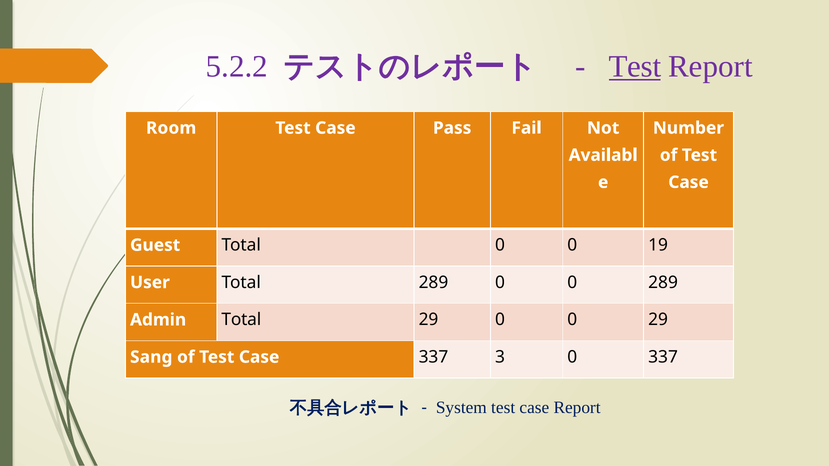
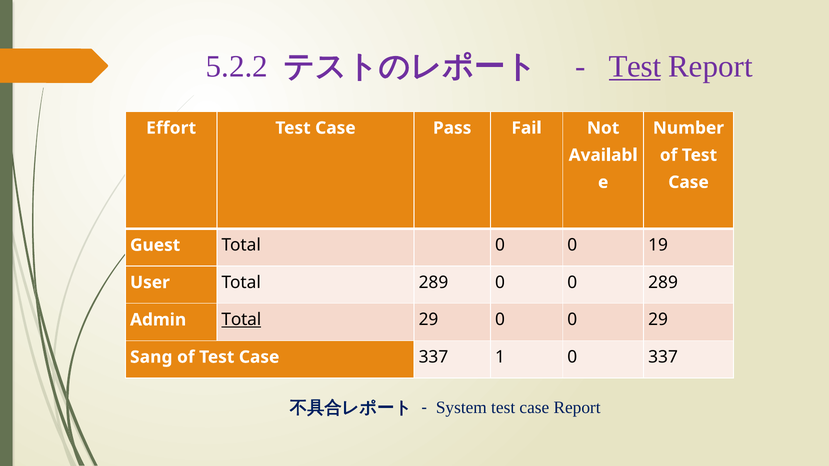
Room: Room -> Effort
Total at (241, 320) underline: none -> present
3: 3 -> 1
